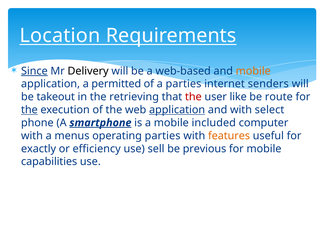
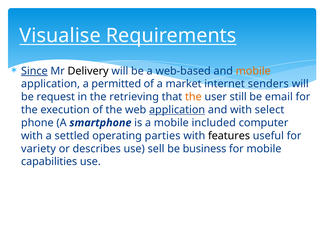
Location: Location -> Visualise
a parties: parties -> market
takeout: takeout -> request
the at (193, 97) colour: red -> orange
like: like -> still
route: route -> email
the at (29, 110) underline: present -> none
smartphone underline: present -> none
menus: menus -> settled
features colour: orange -> black
exactly: exactly -> variety
efficiency: efficiency -> describes
previous: previous -> business
